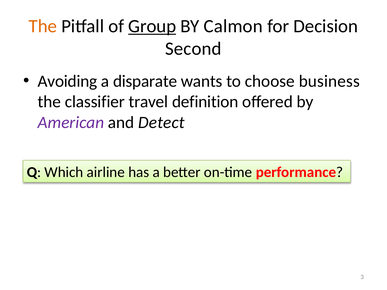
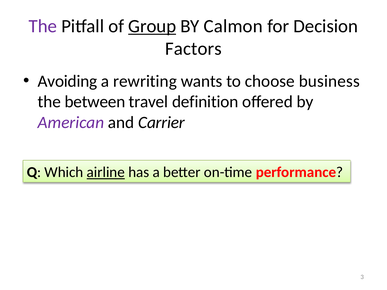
The at (43, 26) colour: orange -> purple
Second: Second -> Factors
disparate: disparate -> rewriting
classifier: classifier -> between
Detect: Detect -> Carrier
airline underline: none -> present
